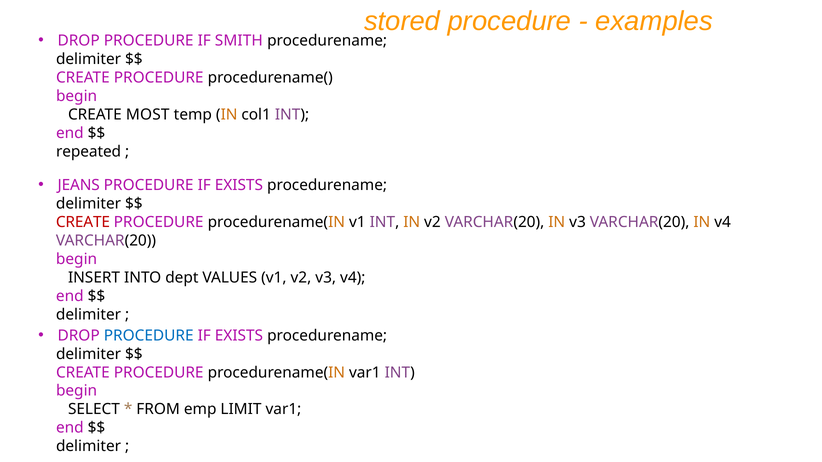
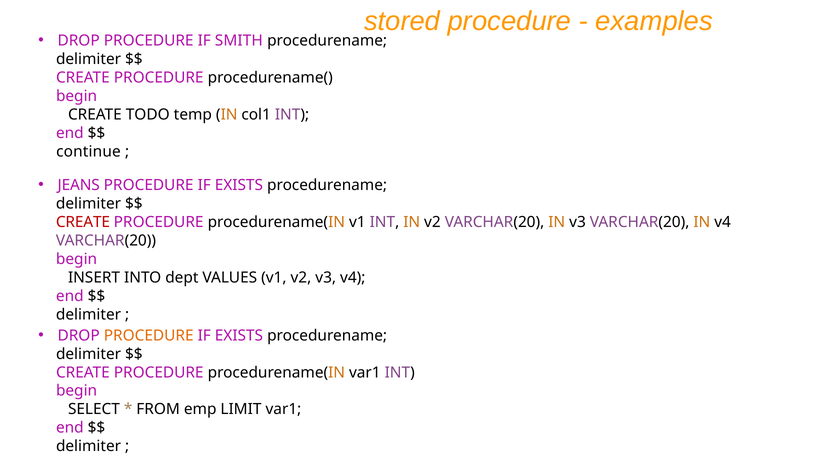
MOST: MOST -> TODO
repeated: repeated -> continue
PROCEDURE at (149, 336) colour: blue -> orange
